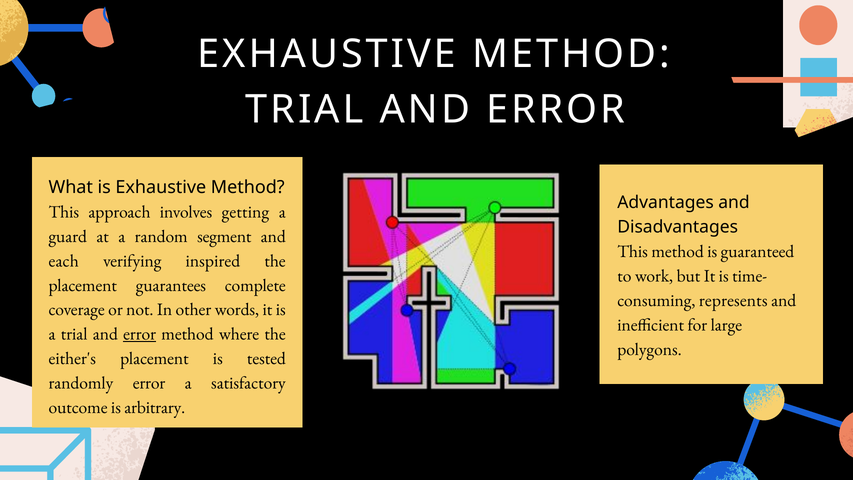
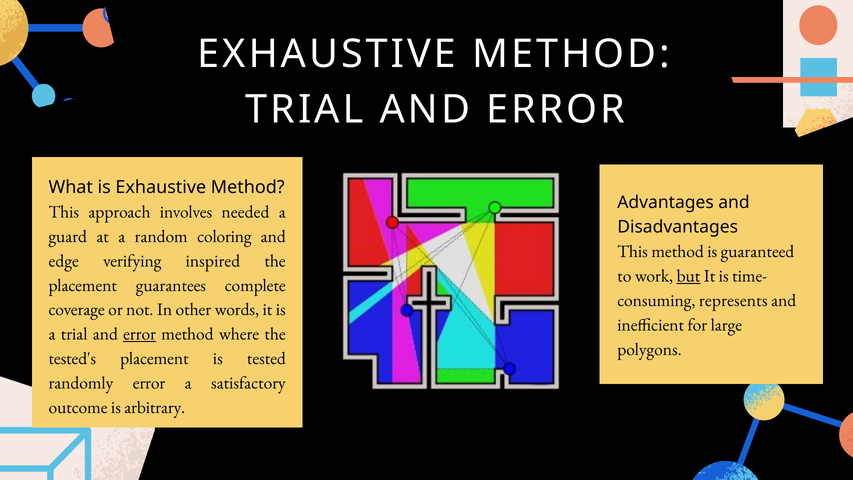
getting: getting -> needed
segment: segment -> coloring
each: each -> edge
but underline: none -> present
either's: either's -> tested's
